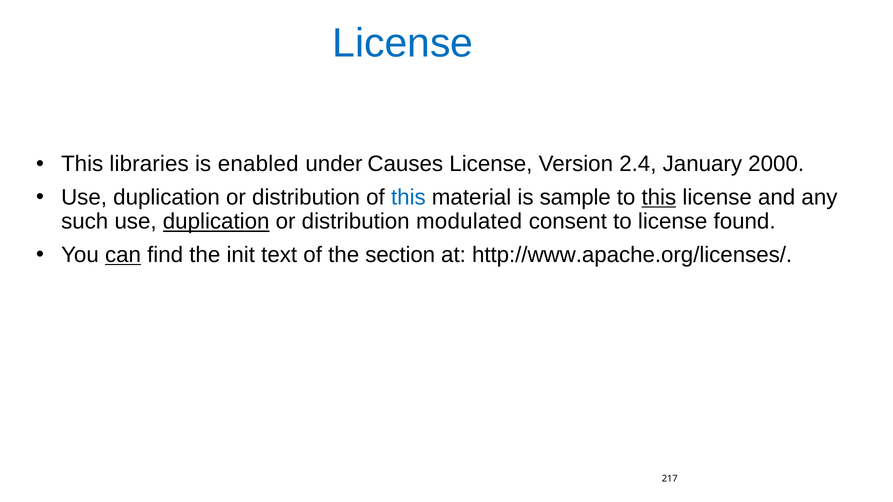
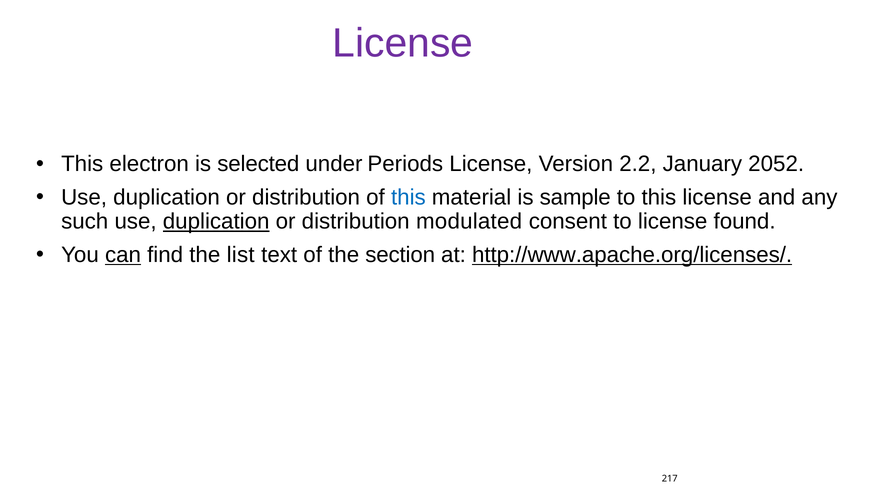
License at (403, 43) colour: blue -> purple
libraries: libraries -> electron
enabled: enabled -> selected
Causes: Causes -> Periods
2.4: 2.4 -> 2.2
2000: 2000 -> 2052
this at (659, 198) underline: present -> none
init: init -> list
http://www.apache.org/licenses/ underline: none -> present
